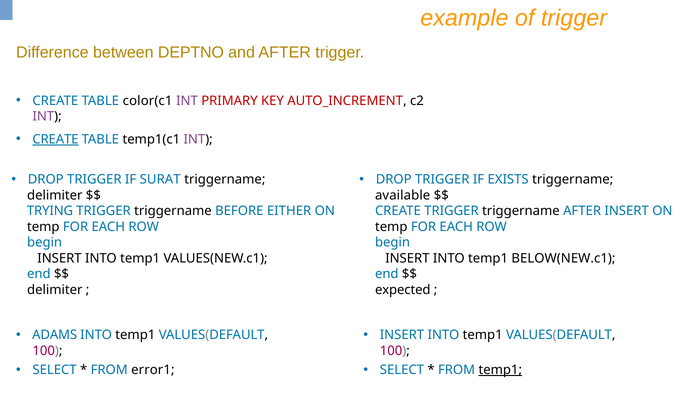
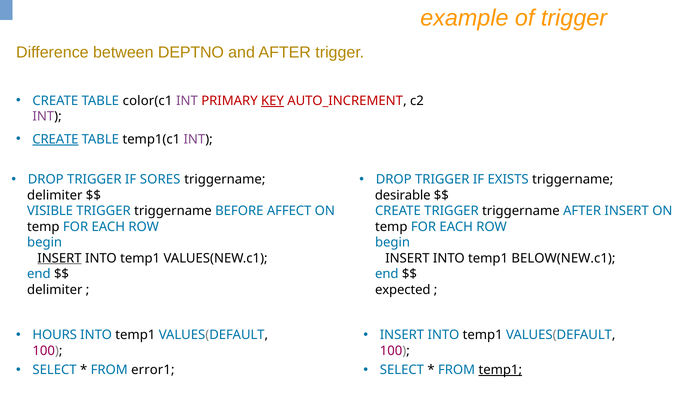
KEY underline: none -> present
SURAT: SURAT -> SORES
available: available -> desirable
TRYING: TRYING -> VISIBLE
EITHER: EITHER -> AFFECT
INSERT at (59, 258) underline: none -> present
ADAMS: ADAMS -> HOURS
